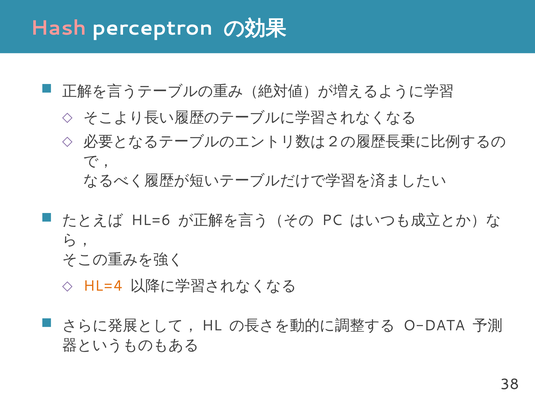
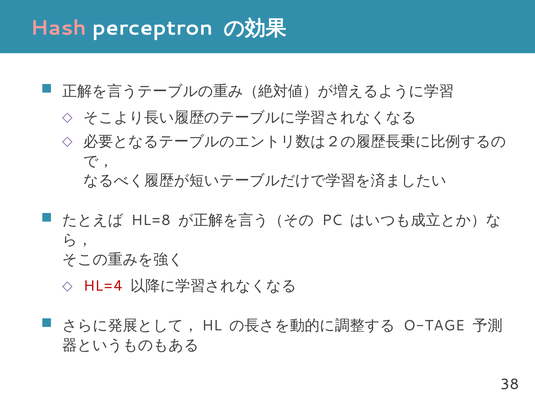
HL=6: HL=6 -> HL=8
HL=4 colour: orange -> red
O-DATA: O-DATA -> O-TAGE
